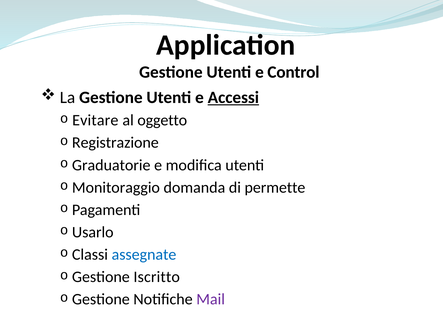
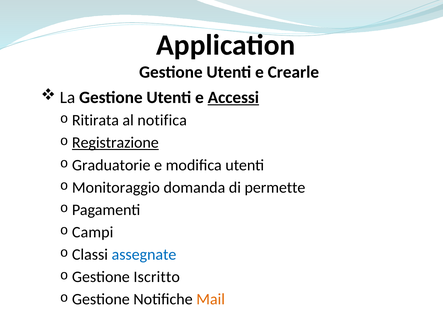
Control: Control -> Crearle
Evitare: Evitare -> Ritirata
oggetto: oggetto -> notifica
Registrazione underline: none -> present
Usarlo: Usarlo -> Campi
Mail colour: purple -> orange
